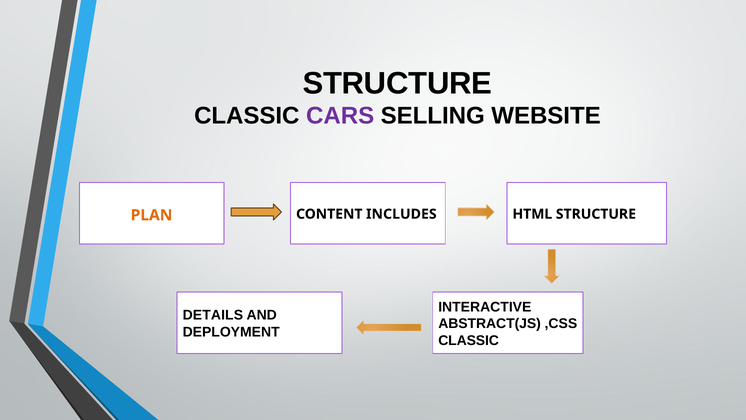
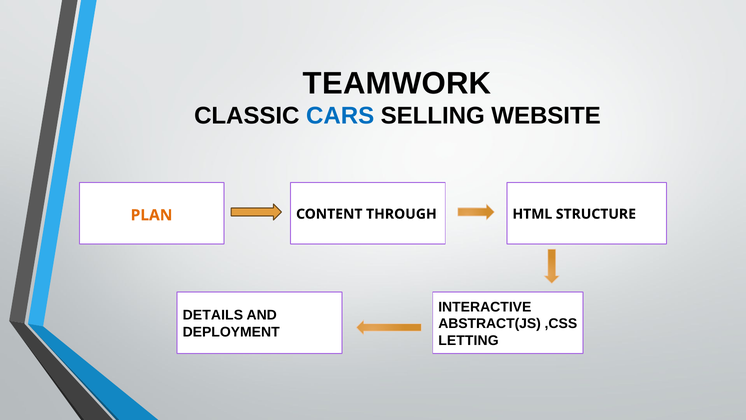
STRUCTURE at (397, 83): STRUCTURE -> TEAMWORK
CARS colour: purple -> blue
INCLUDES: INCLUDES -> THROUGH
CLASSIC at (469, 340): CLASSIC -> LETTING
